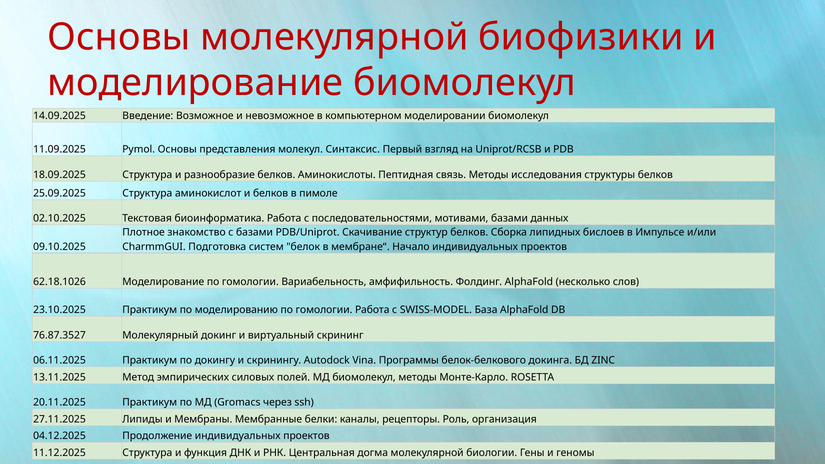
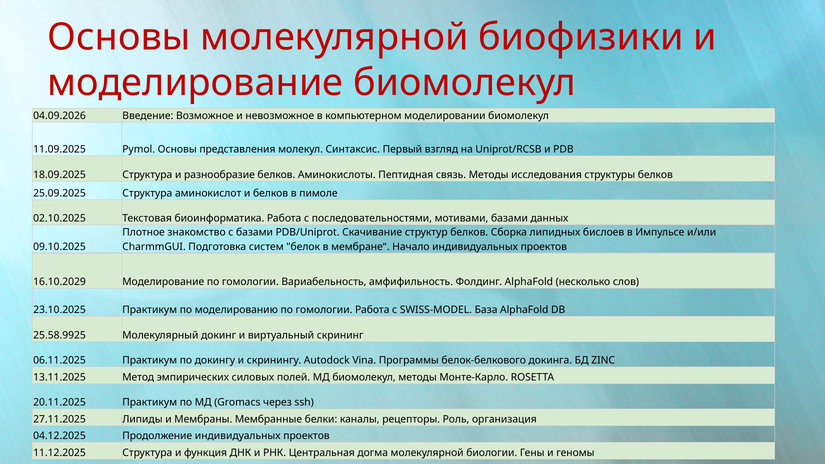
14.09.2025: 14.09.2025 -> 04.09.2026
62.18.1026: 62.18.1026 -> 16.10.2029
76.87.3527: 76.87.3527 -> 25.58.9925
